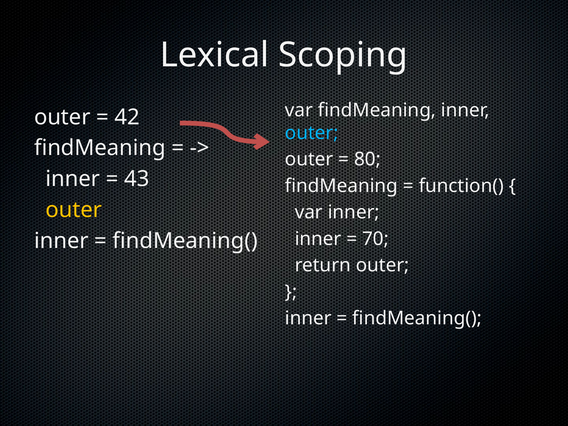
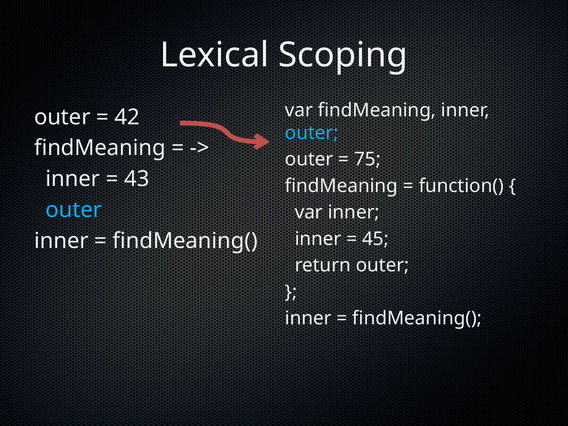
80: 80 -> 75
outer at (74, 210) colour: yellow -> light blue
70: 70 -> 45
